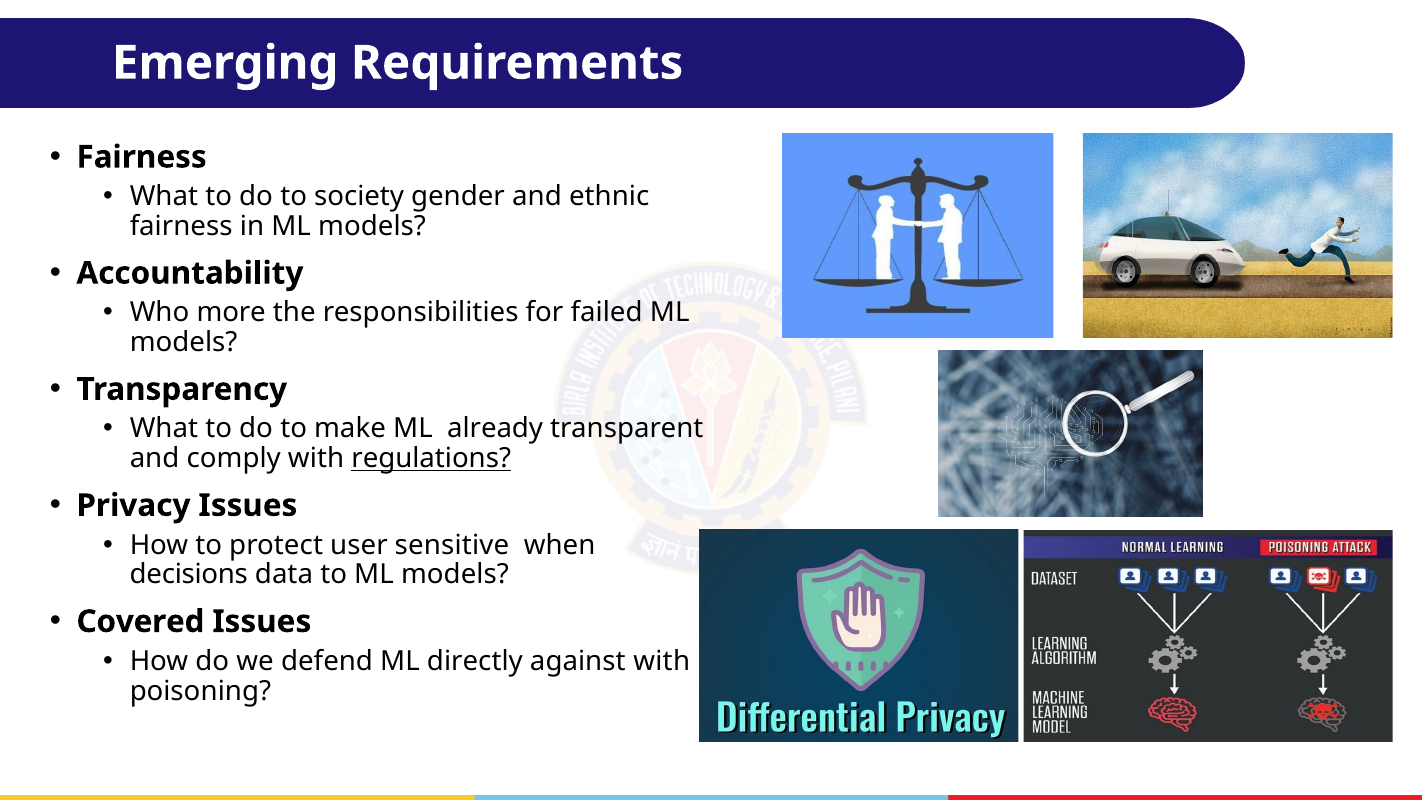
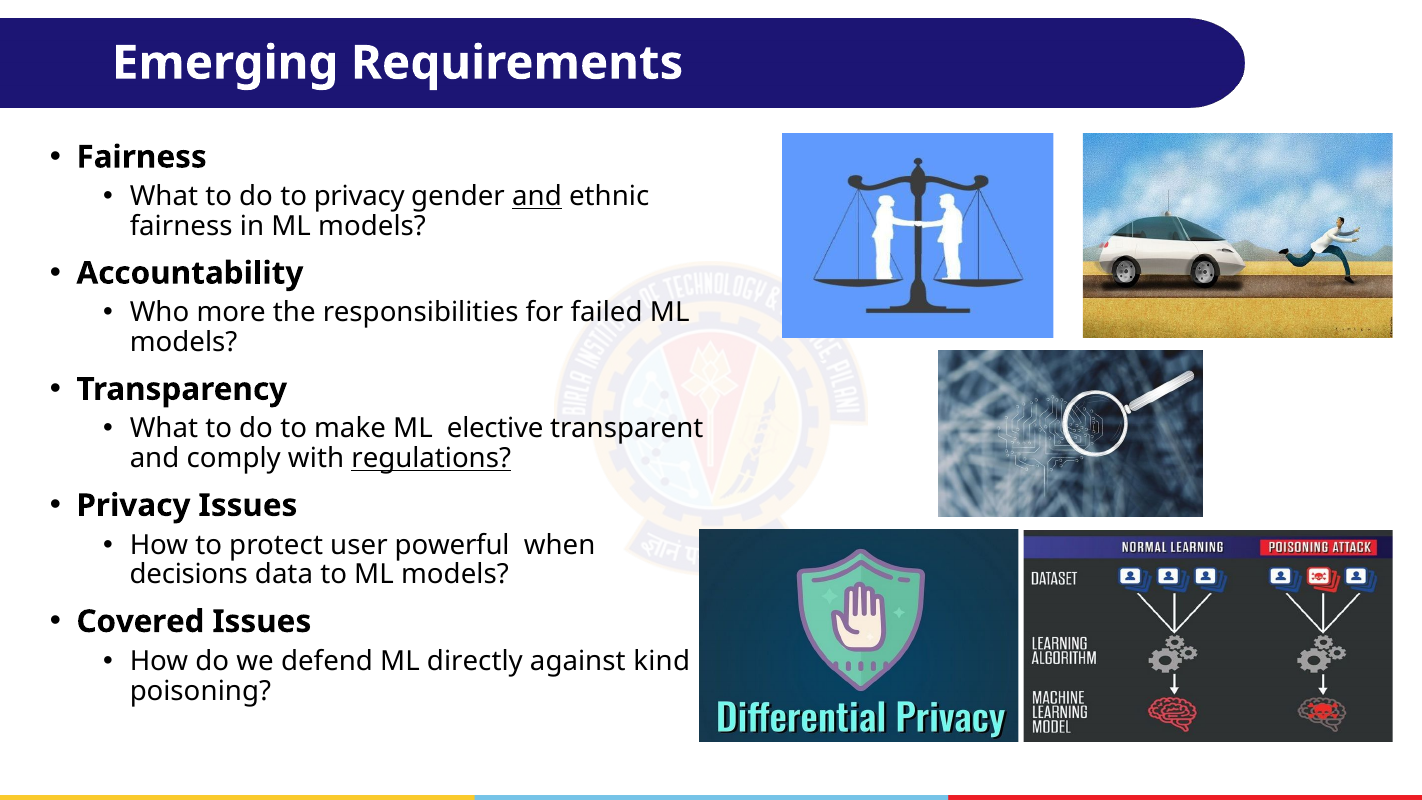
to society: society -> privacy
and at (537, 197) underline: none -> present
already: already -> elective
sensitive: sensitive -> powerful
against with: with -> kind
